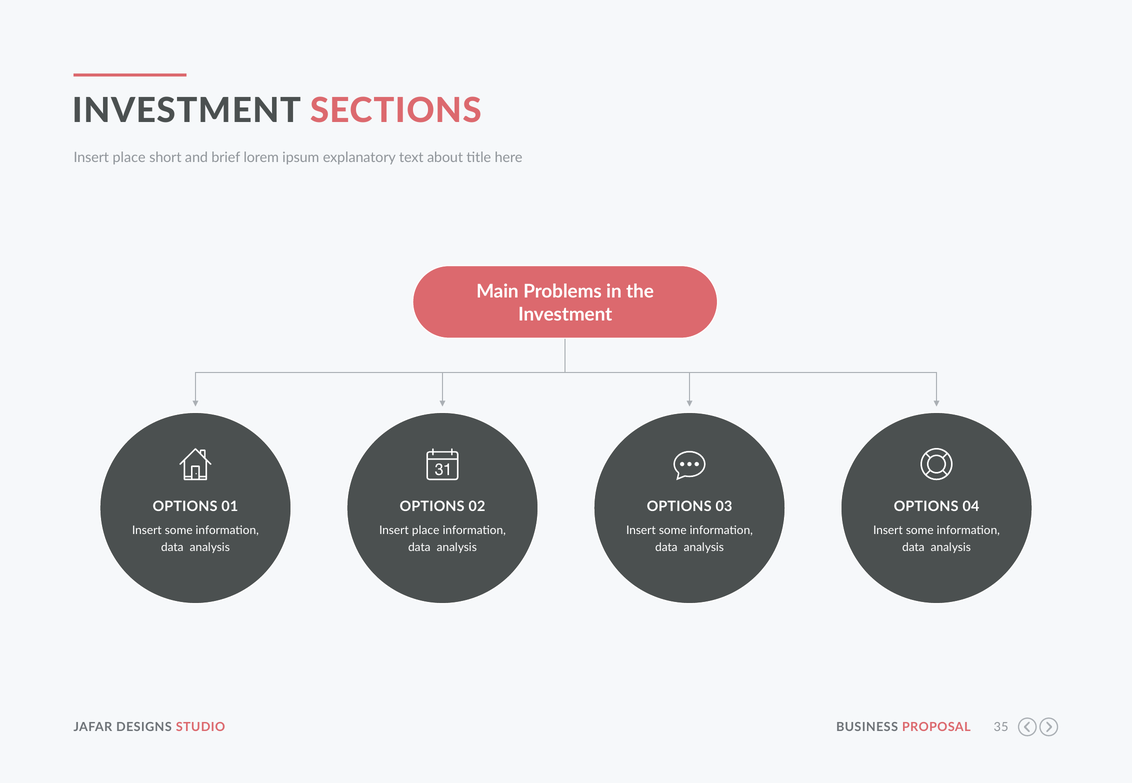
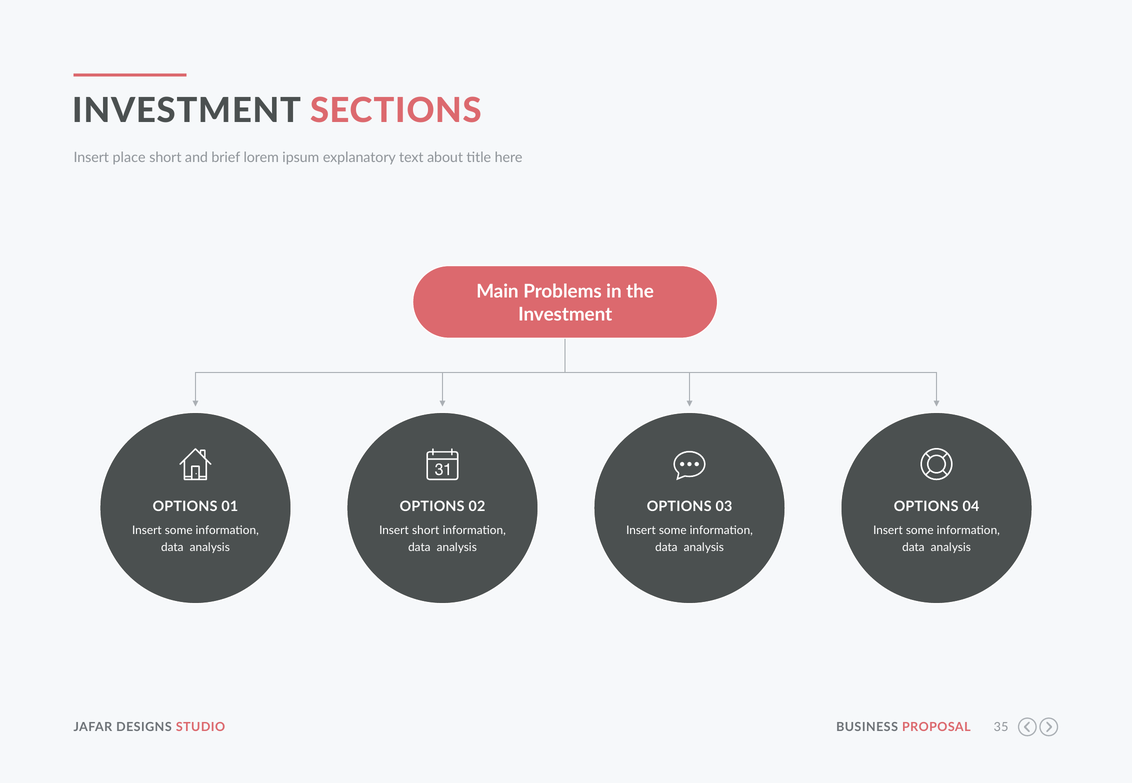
place at (426, 531): place -> short
